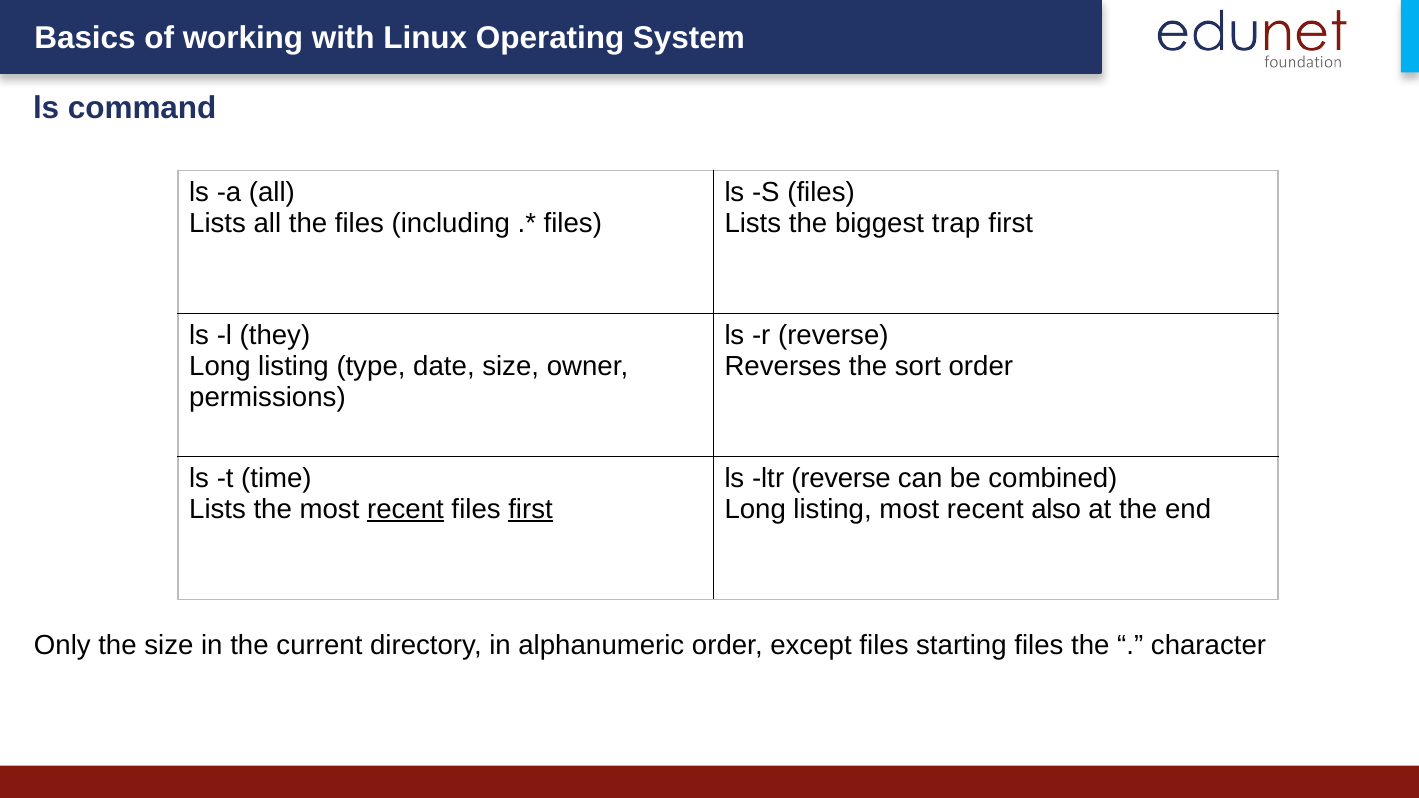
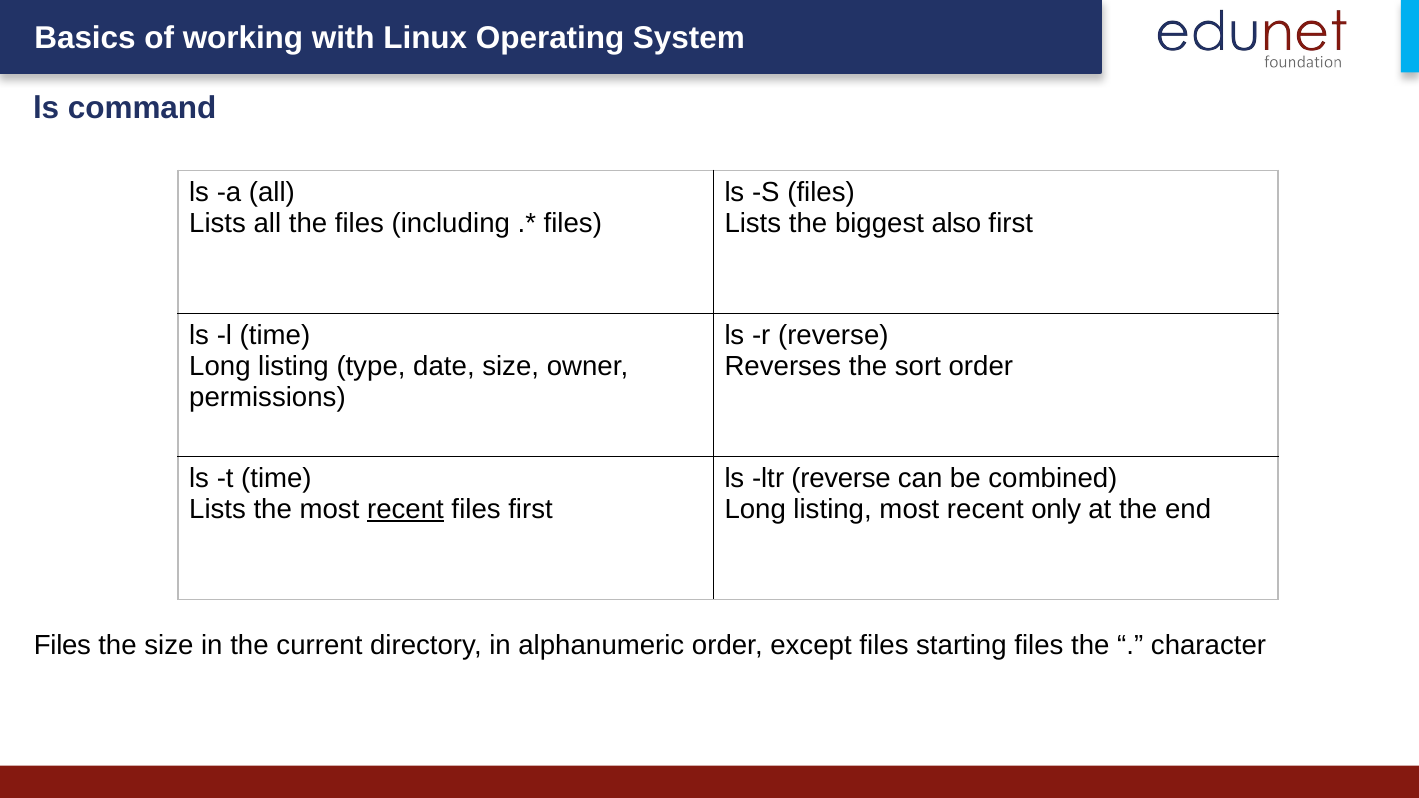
trap: trap -> also
l they: they -> time
first at (531, 509) underline: present -> none
also: also -> only
Only at (62, 646): Only -> Files
